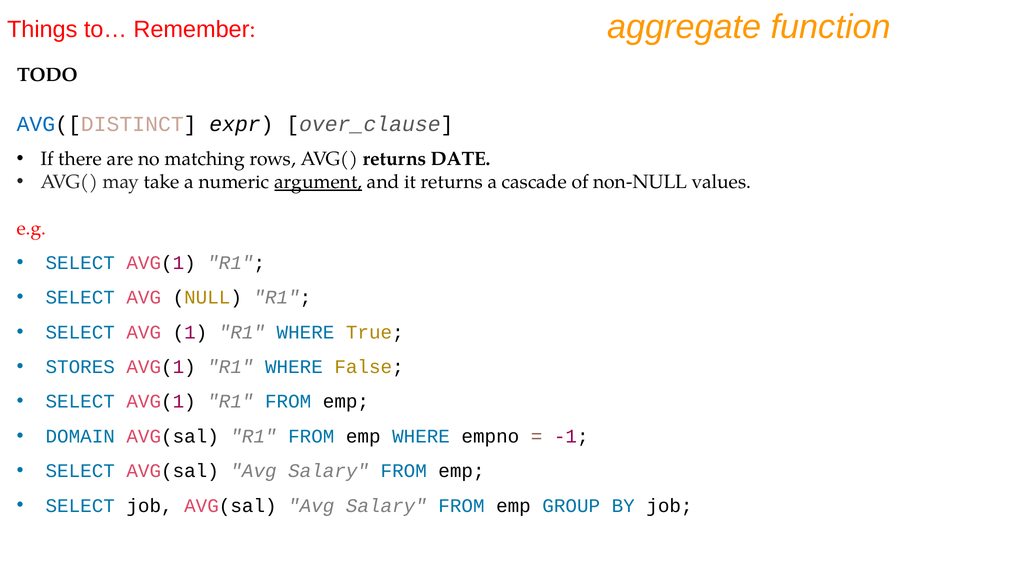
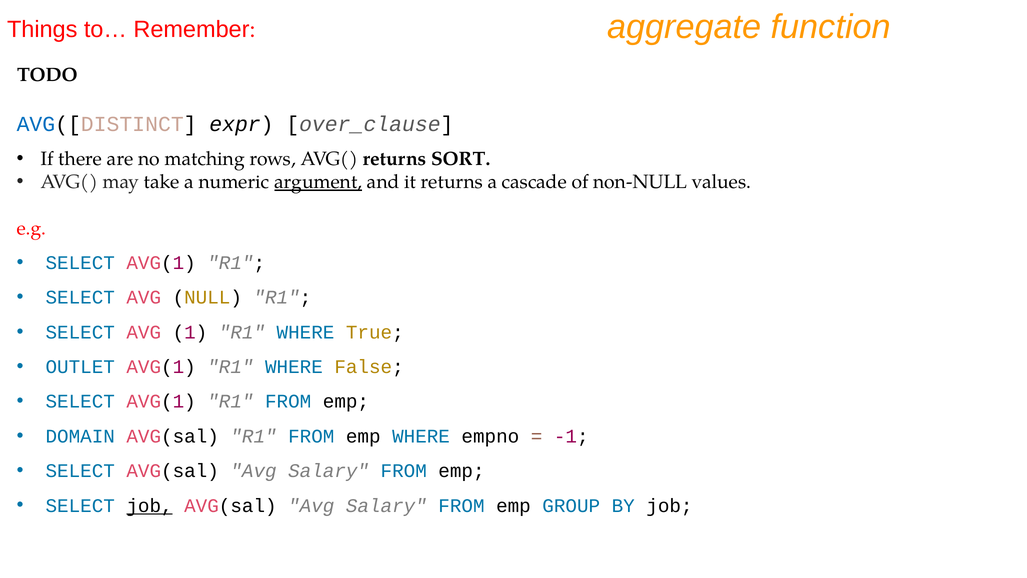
DATE: DATE -> SORT
STORES: STORES -> OUTLET
job at (150, 505) underline: none -> present
